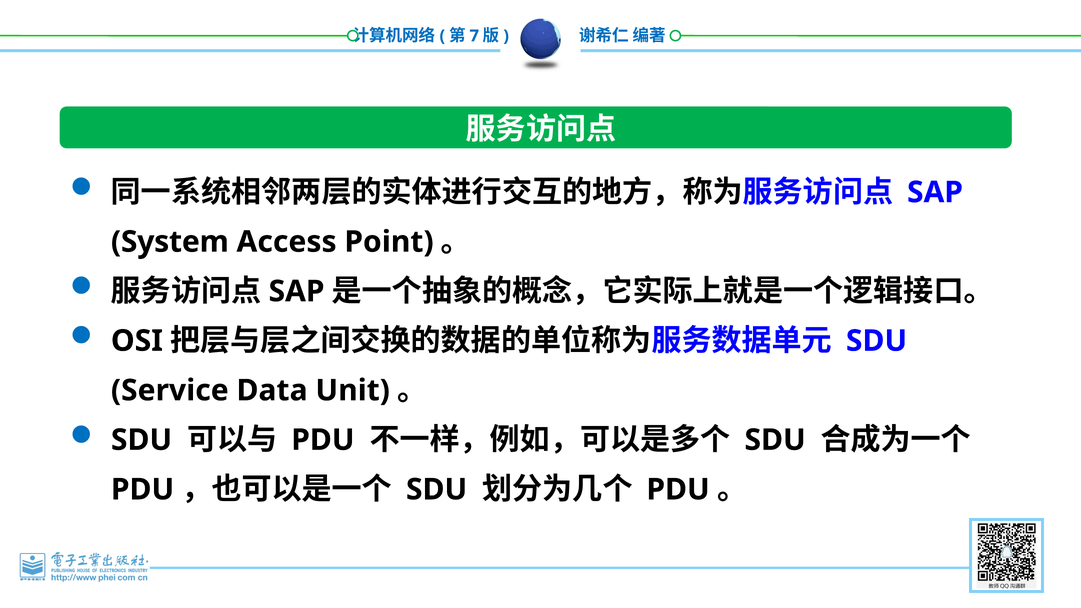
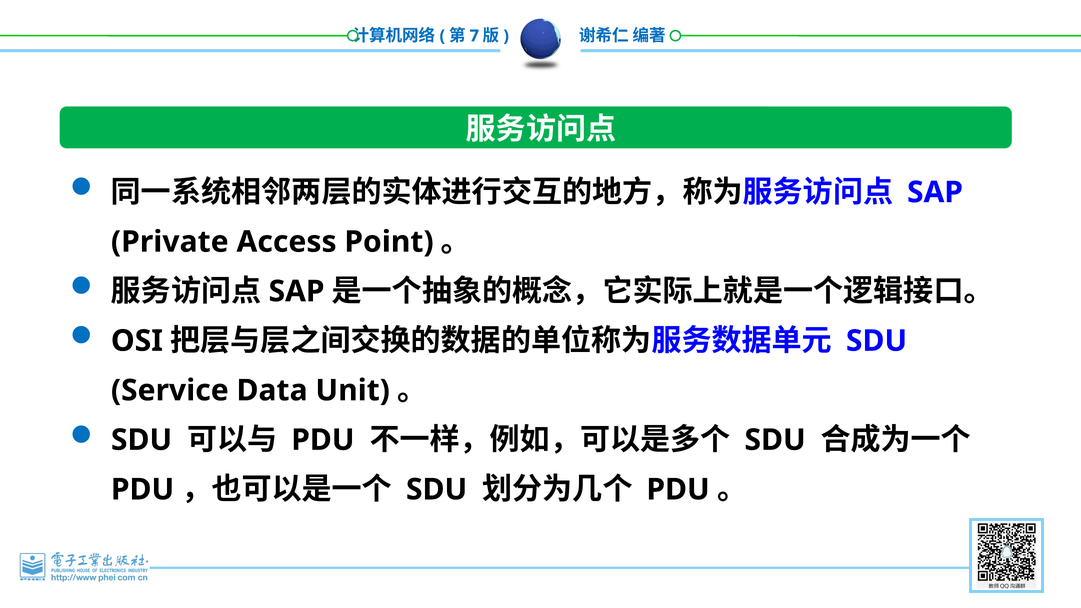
System: System -> Private
